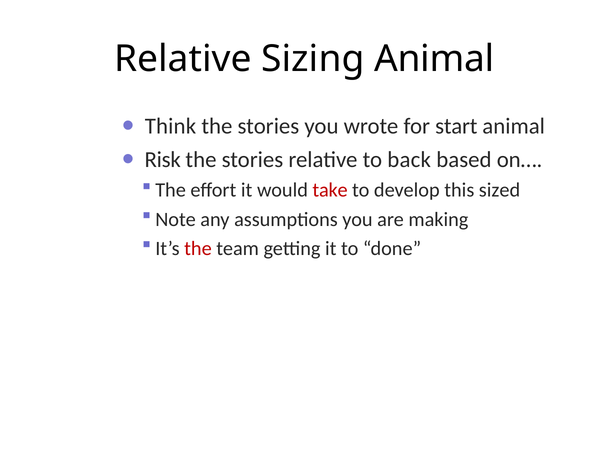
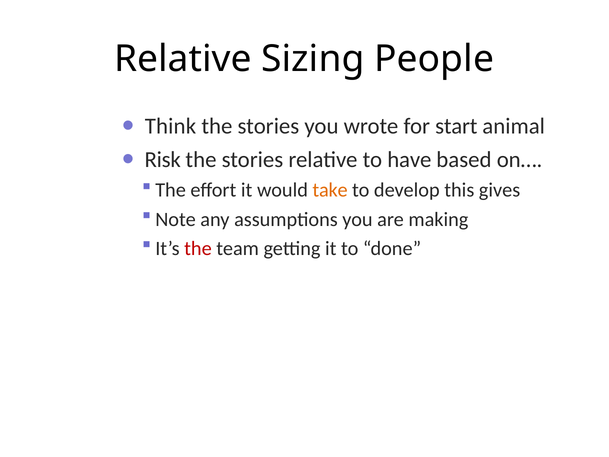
Sizing Animal: Animal -> People
back: back -> have
take colour: red -> orange
sized: sized -> gives
